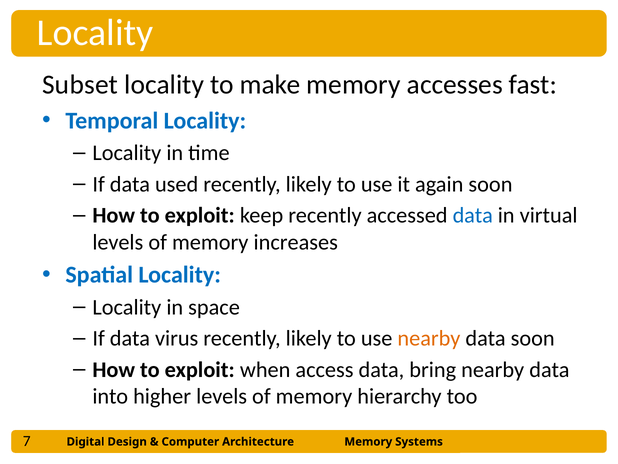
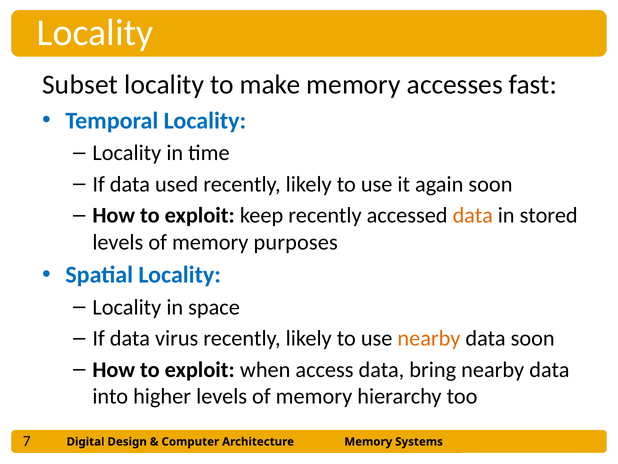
data at (473, 215) colour: blue -> orange
virtual: virtual -> stored
increases: increases -> purposes
